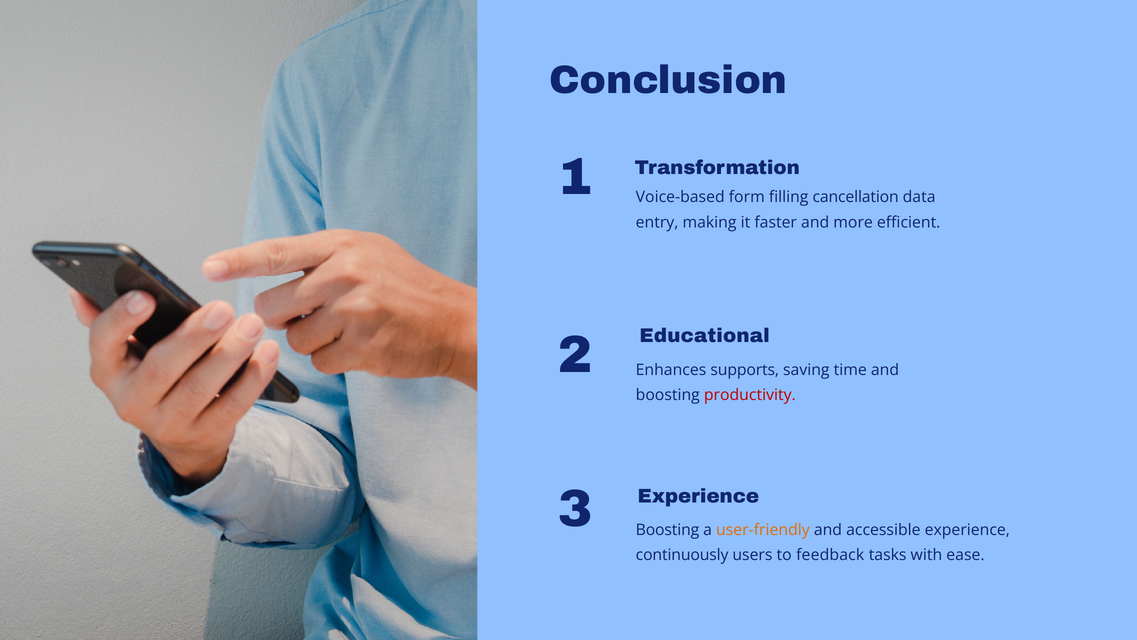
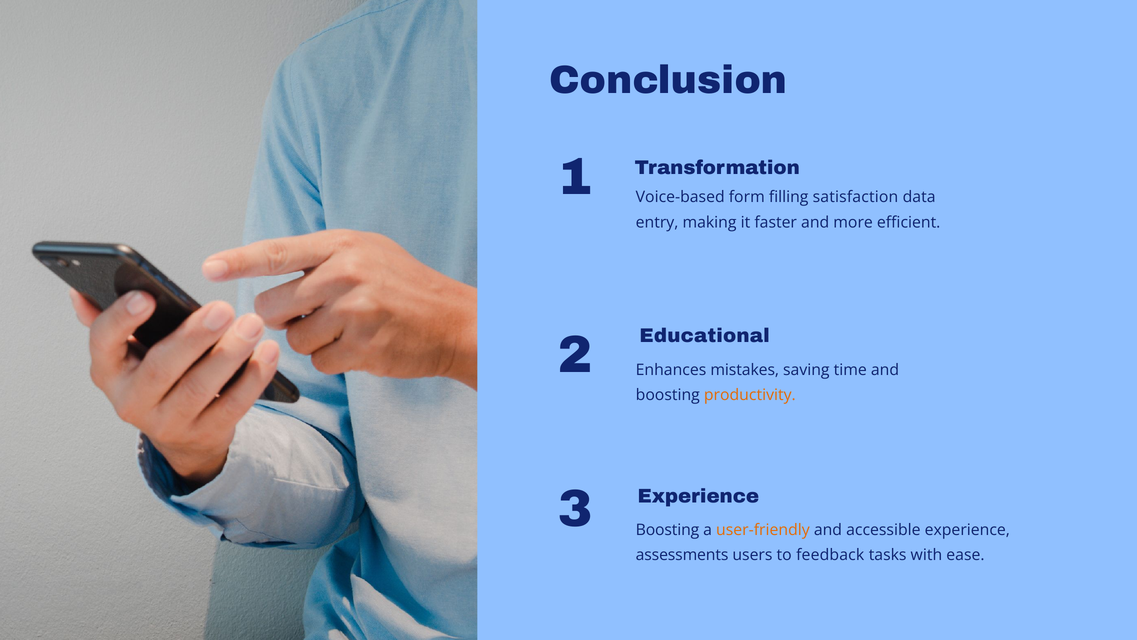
cancellation: cancellation -> satisfaction
supports: supports -> mistakes
productivity colour: red -> orange
continuously: continuously -> assessments
